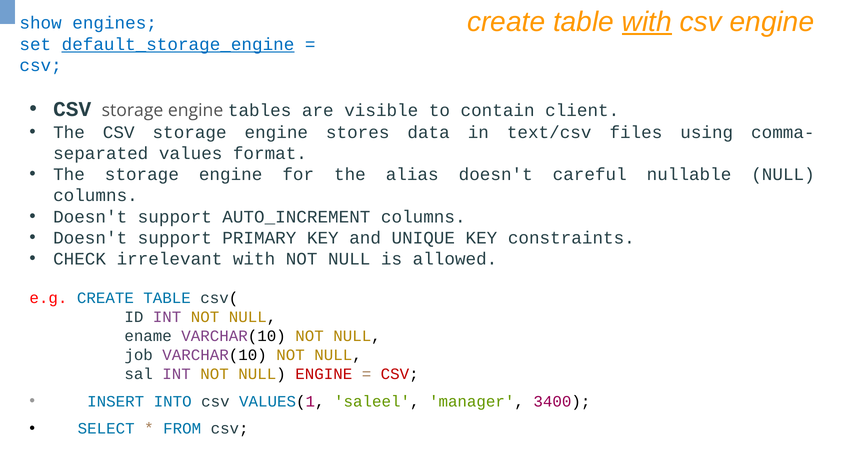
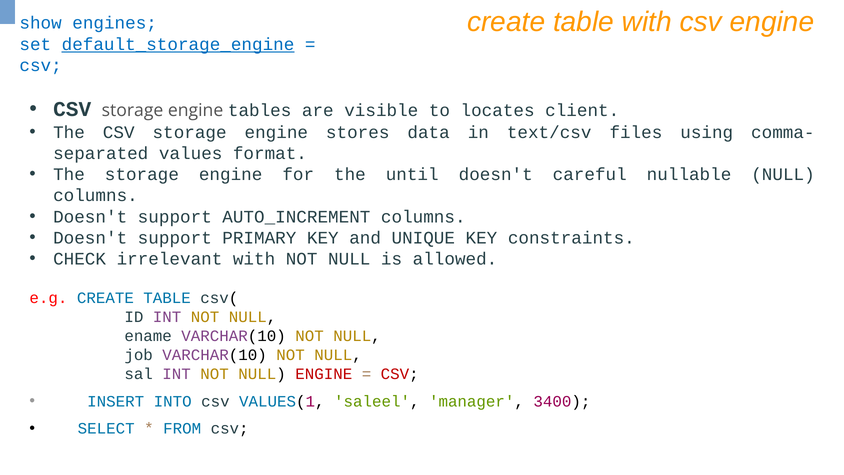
with at (647, 22) underline: present -> none
contain: contain -> locates
alias: alias -> until
